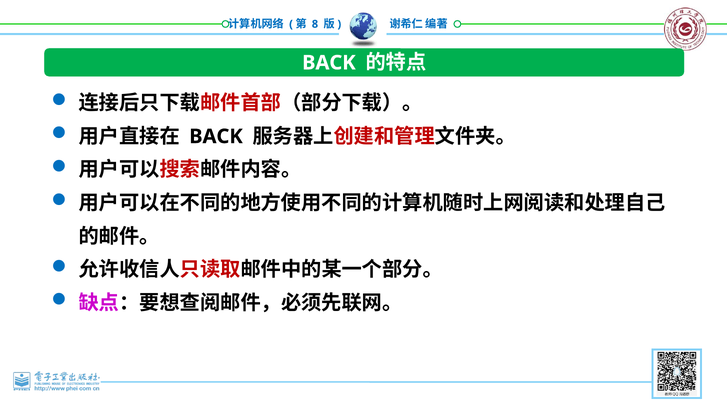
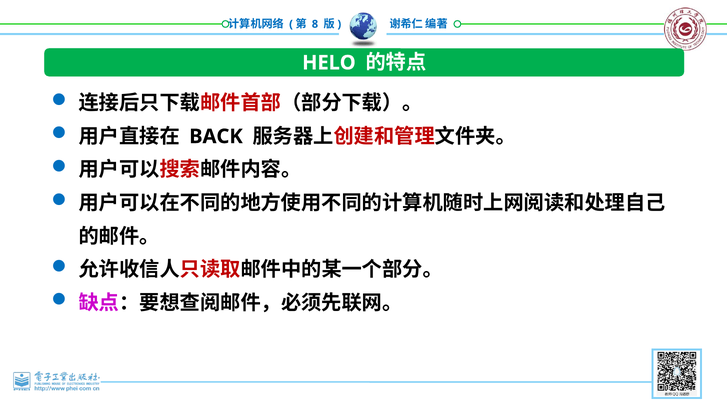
BACK at (329, 63): BACK -> HELO
